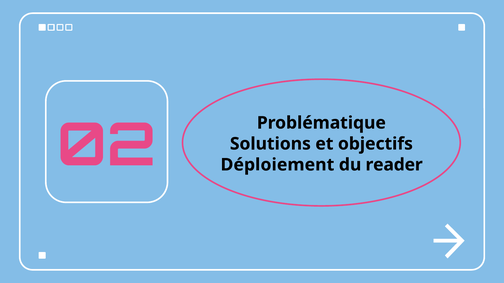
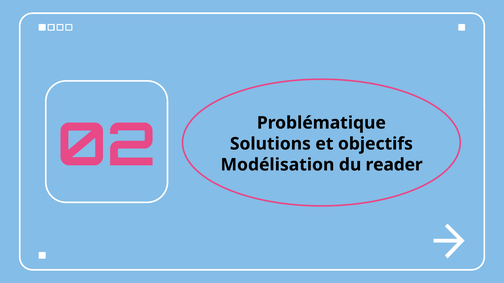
Déploiement: Déploiement -> Modélisation
